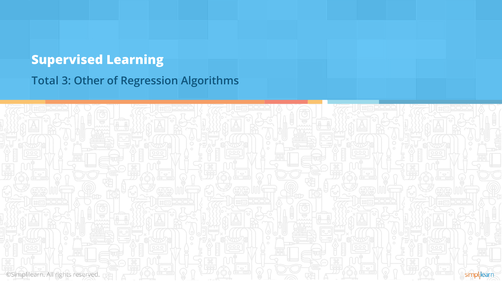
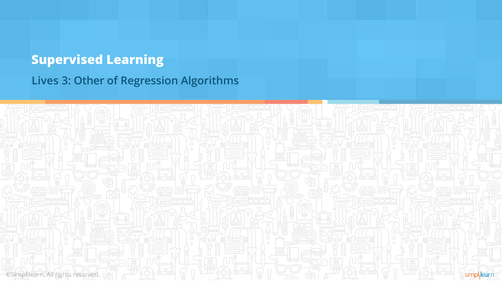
Total: Total -> Lives
